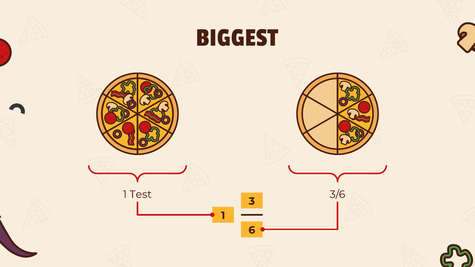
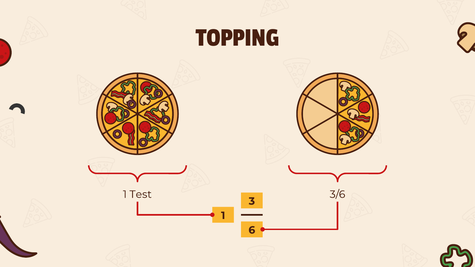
BIGGEST: BIGGEST -> TOPPING
